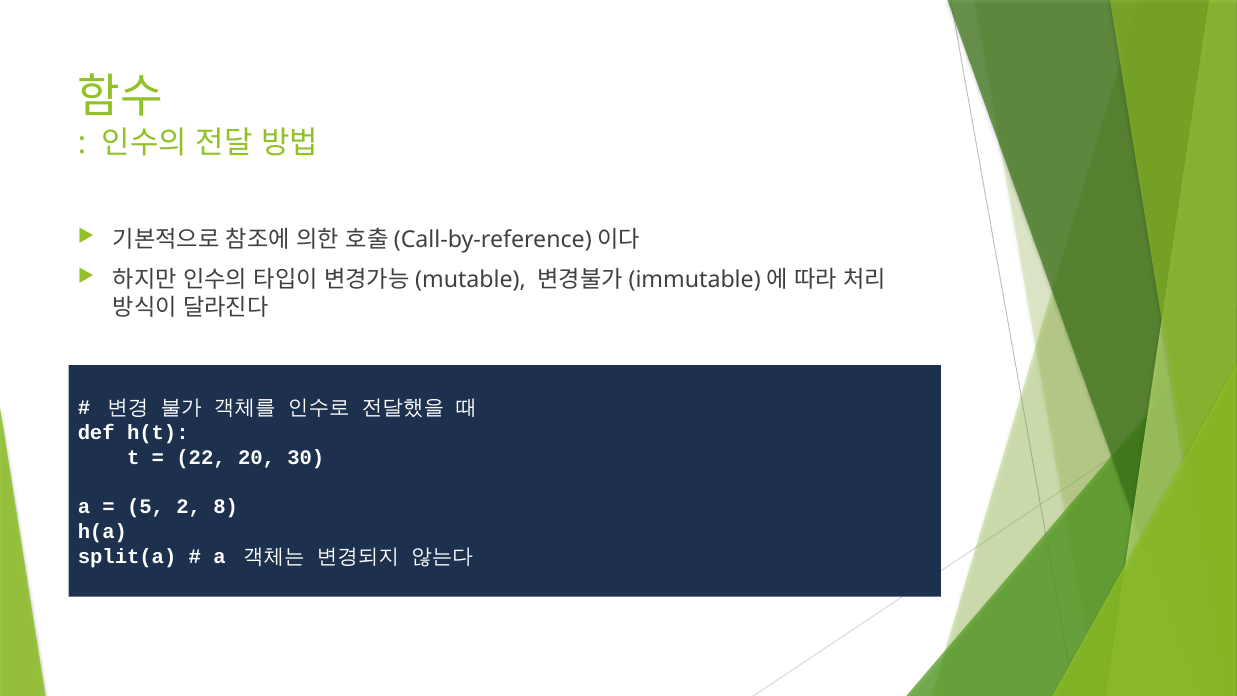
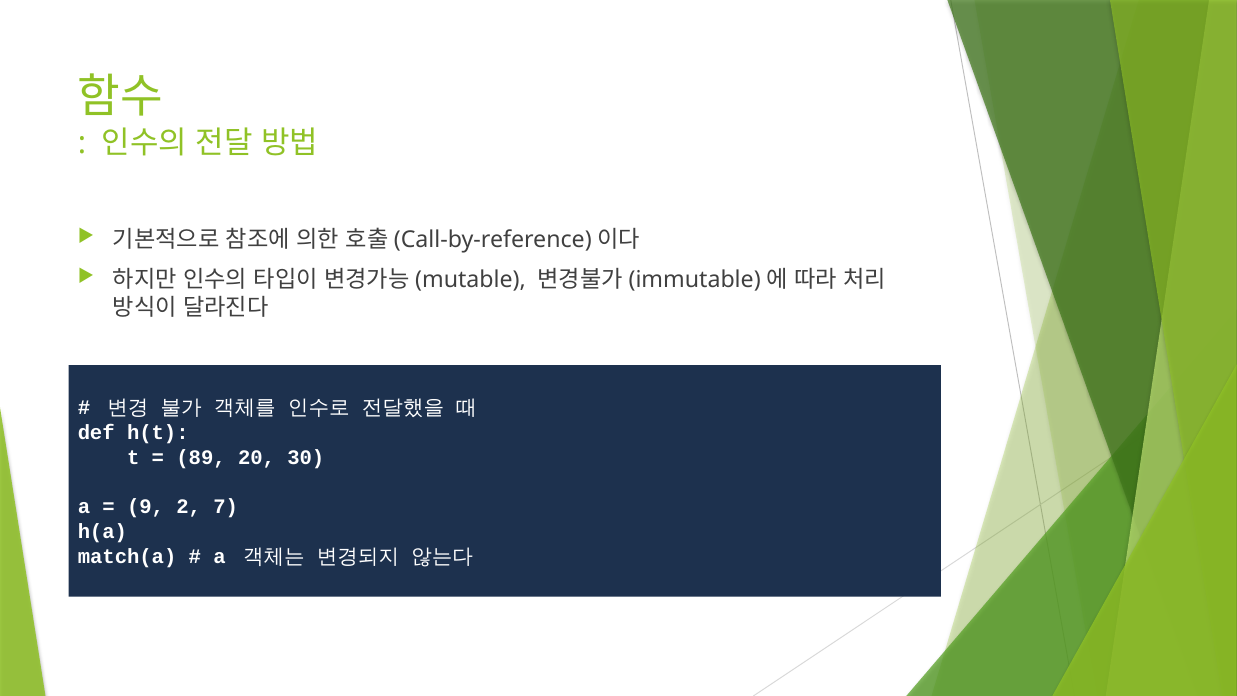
22: 22 -> 89
5: 5 -> 9
8: 8 -> 7
split(a: split(a -> match(a
